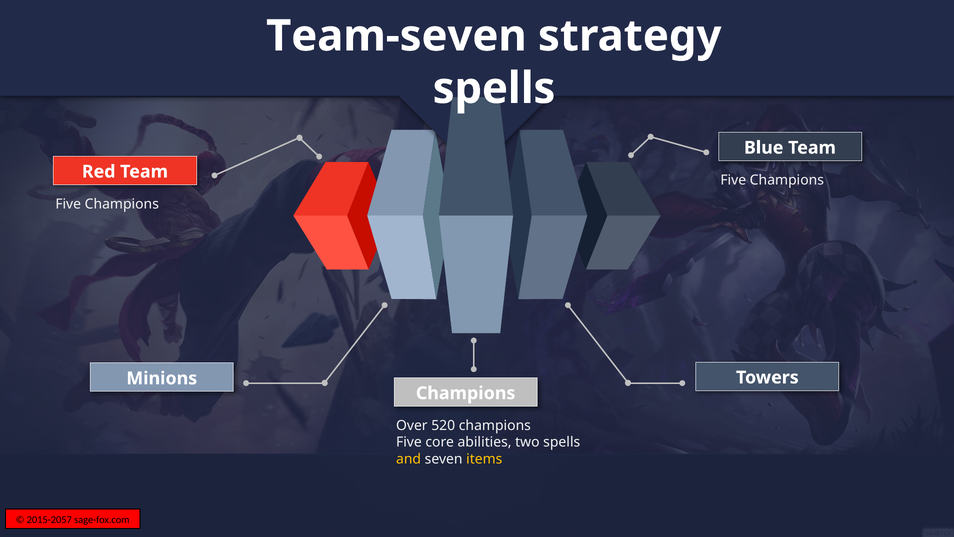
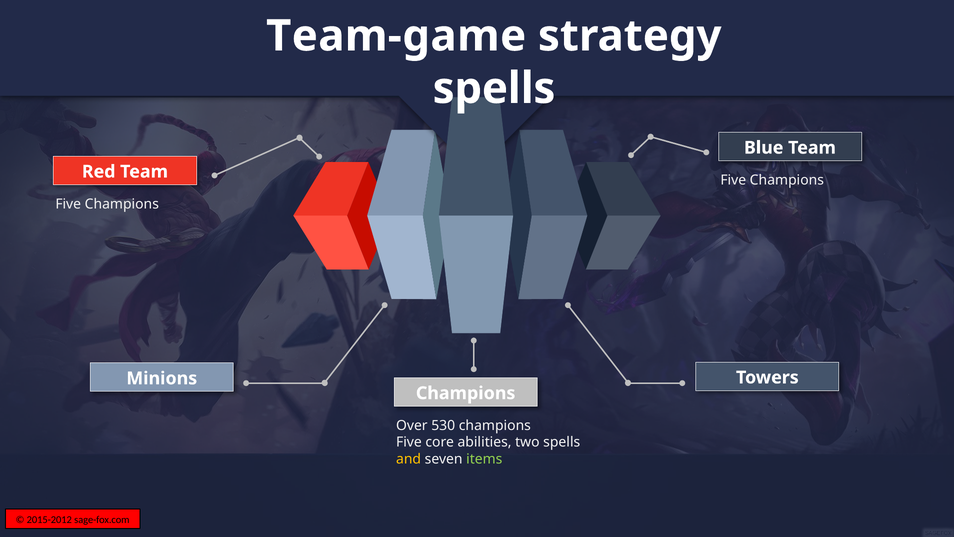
Team-seven: Team-seven -> Team-game
520: 520 -> 530
items colour: yellow -> light green
2015-2057: 2015-2057 -> 2015-2012
